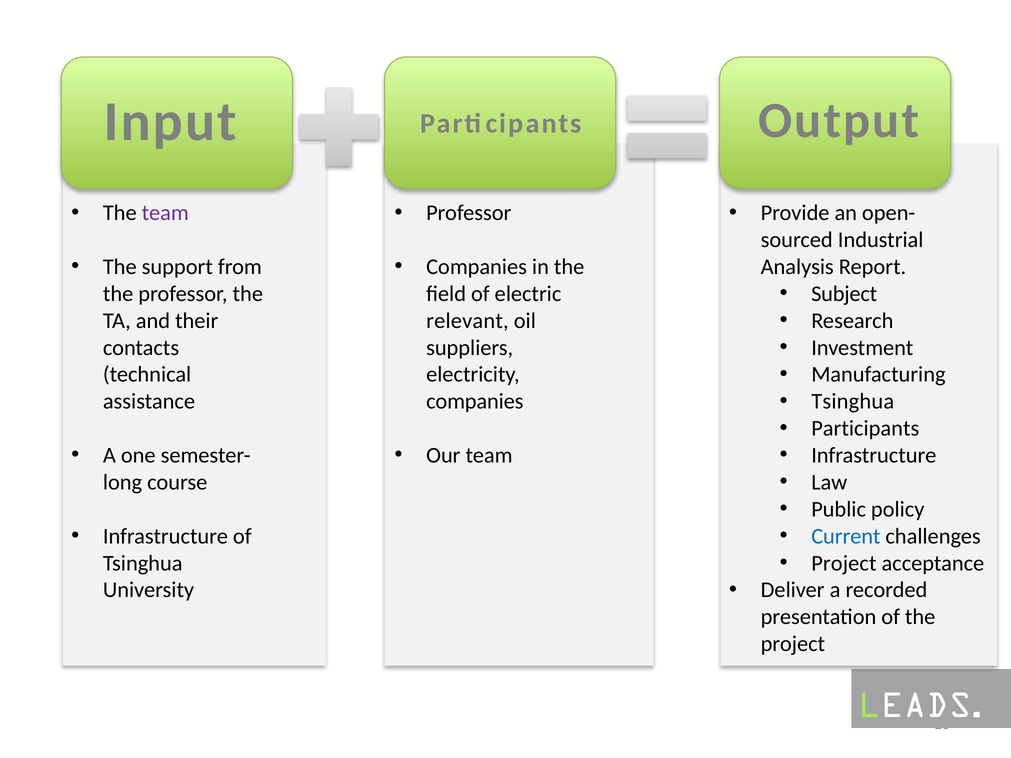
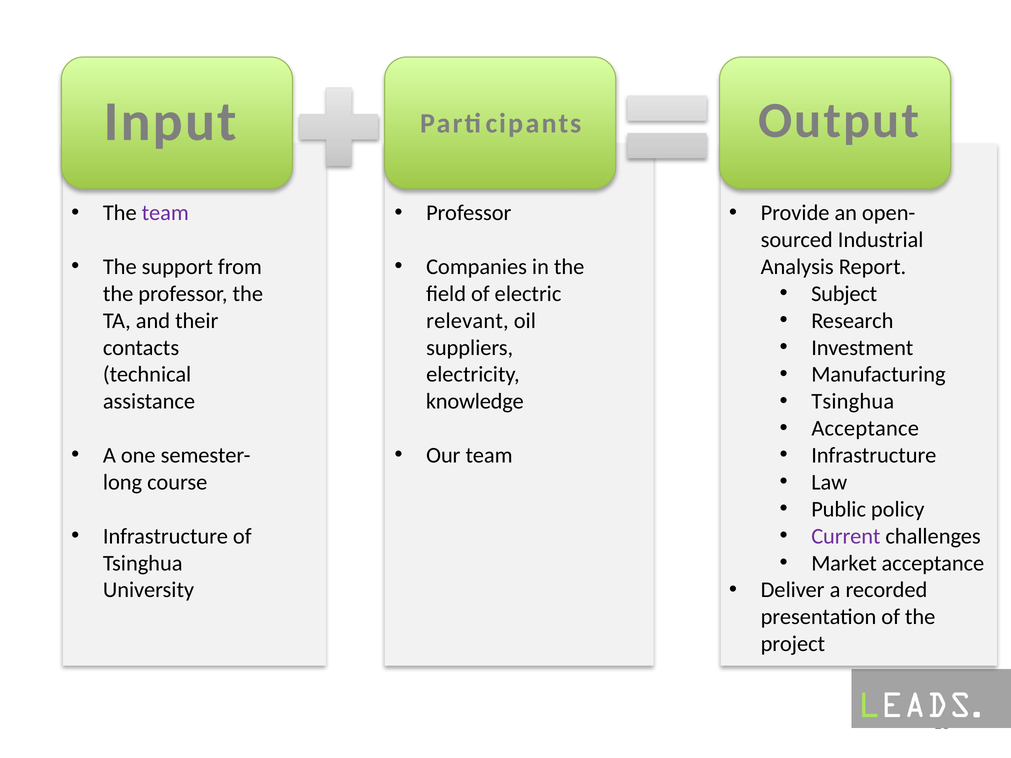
companies at (475, 402): companies -> knowledge
Participants at (865, 429): Participants -> Acceptance
Current colour: blue -> purple
Project at (844, 563): Project -> Market
